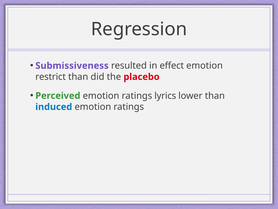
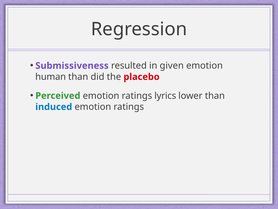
effect: effect -> given
restrict: restrict -> human
